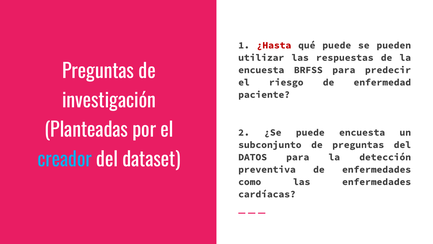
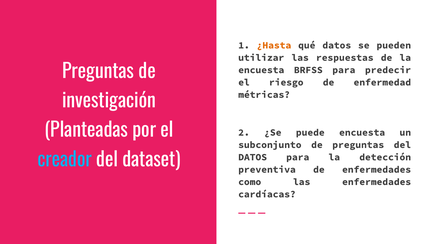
¿Hasta colour: red -> orange
qué puede: puede -> datos
paciente: paciente -> métricas
